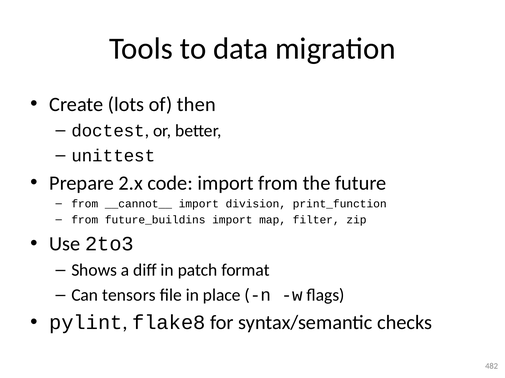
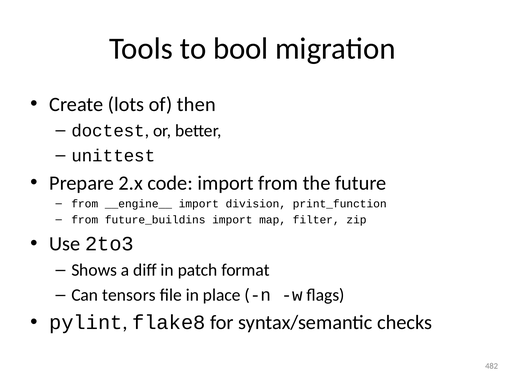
data: data -> bool
__cannot__: __cannot__ -> __engine__
